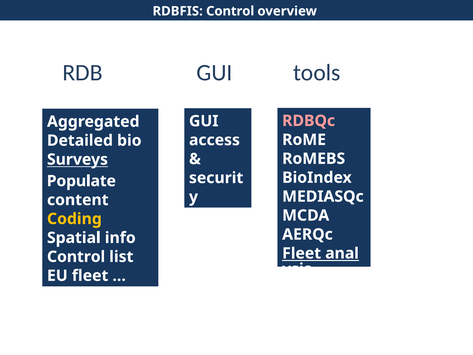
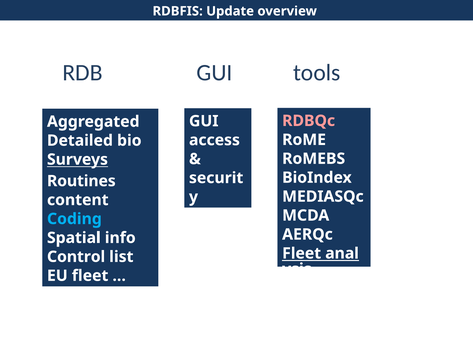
RDBFIS Control: Control -> Update
Populate: Populate -> Routines
Coding colour: yellow -> light blue
